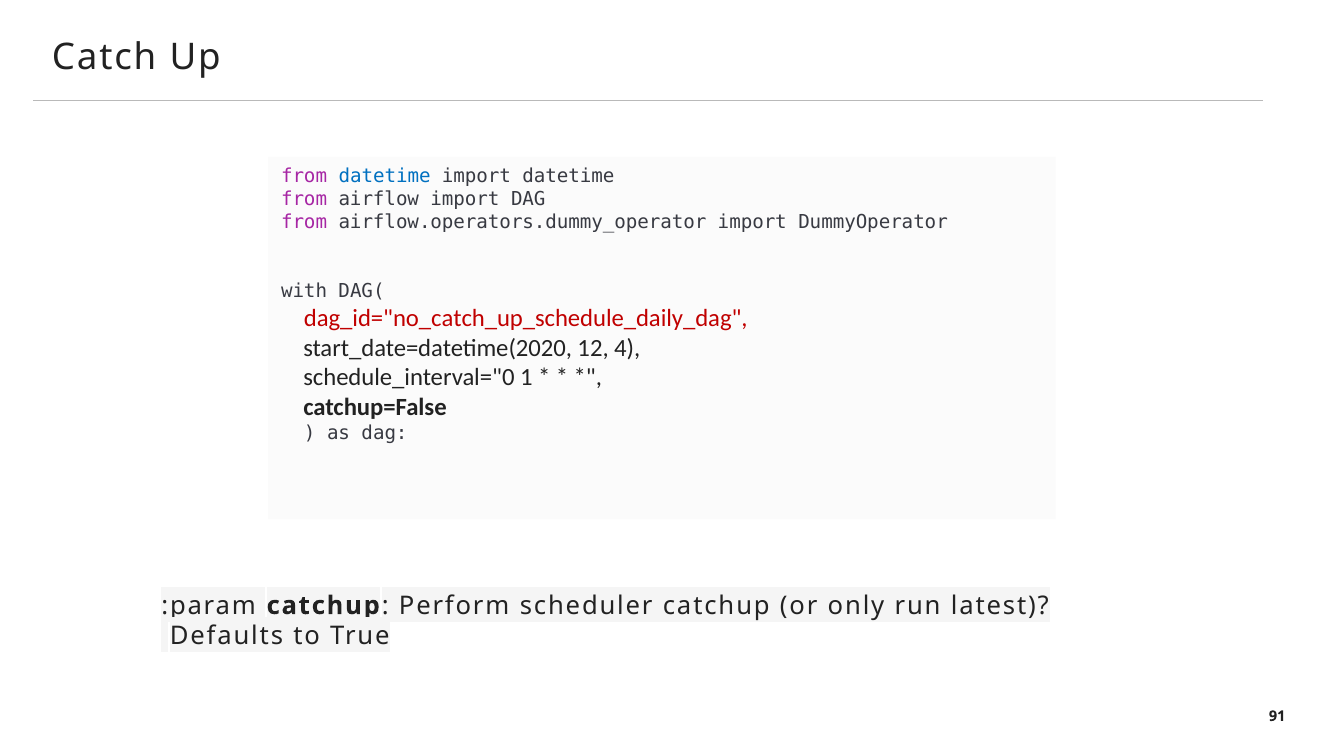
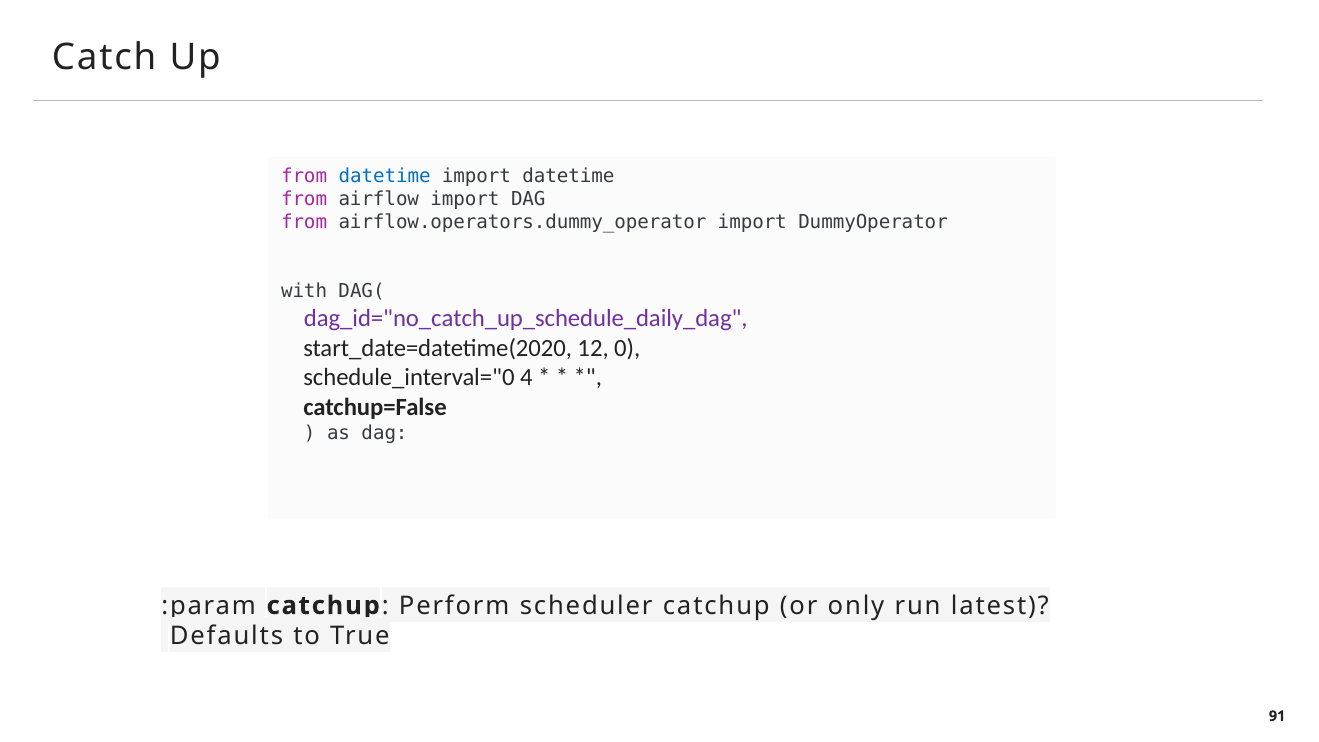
dag_id="no_catch_up_schedule_daily_dag colour: red -> purple
4: 4 -> 0
1: 1 -> 4
